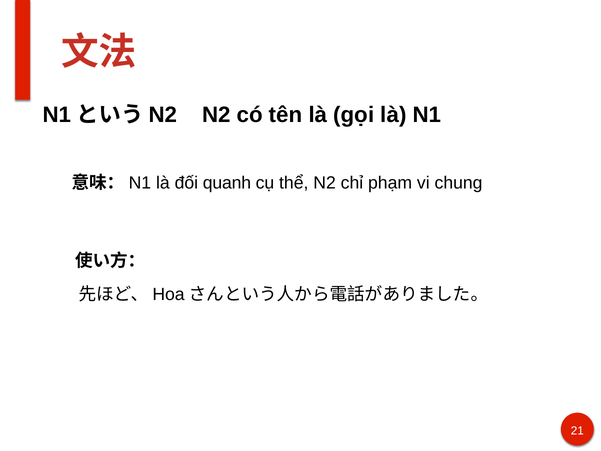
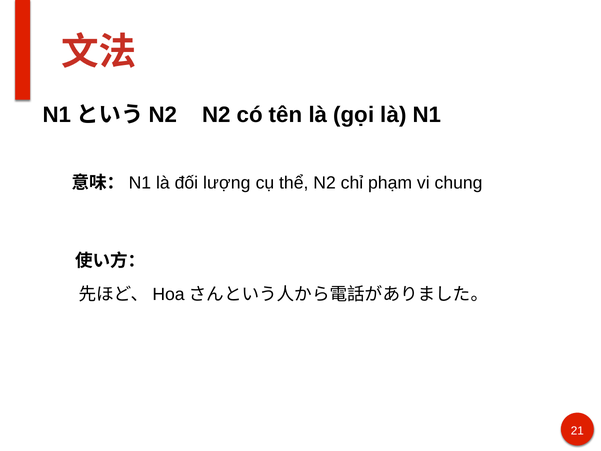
quanh: quanh -> lượng
